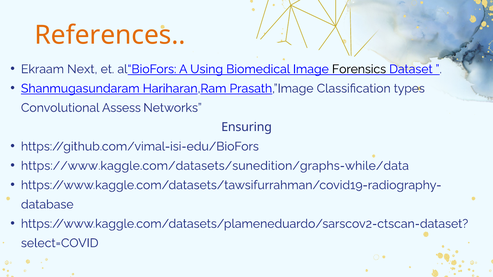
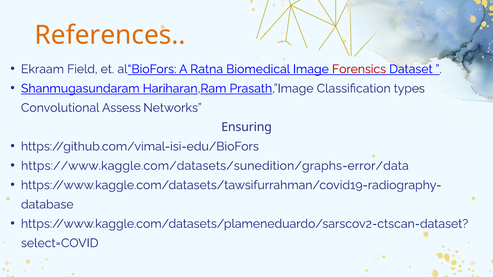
Next: Next -> Field
Using: Using -> Ratna
Forensics colour: black -> red
https://www.kaggle.com/datasets/sunedition/graphs-while/data: https://www.kaggle.com/datasets/sunedition/graphs-while/data -> https://www.kaggle.com/datasets/sunedition/graphs-error/data
